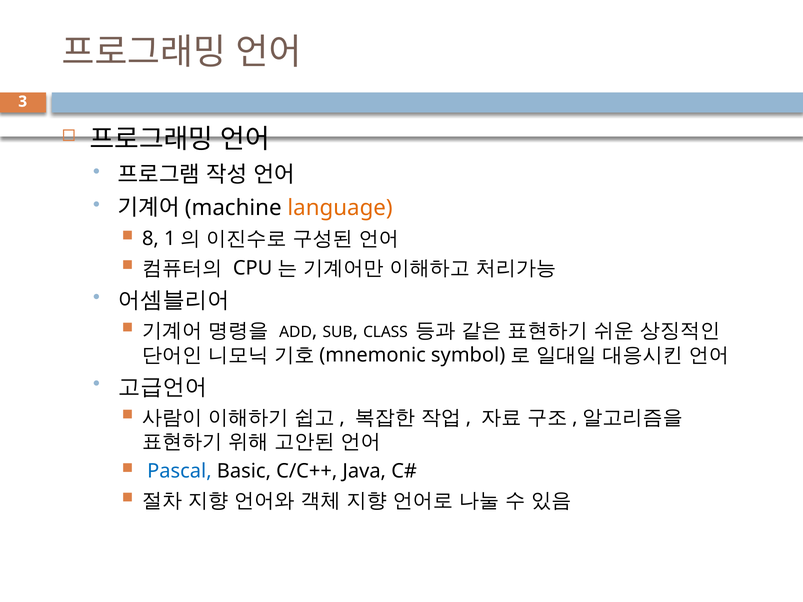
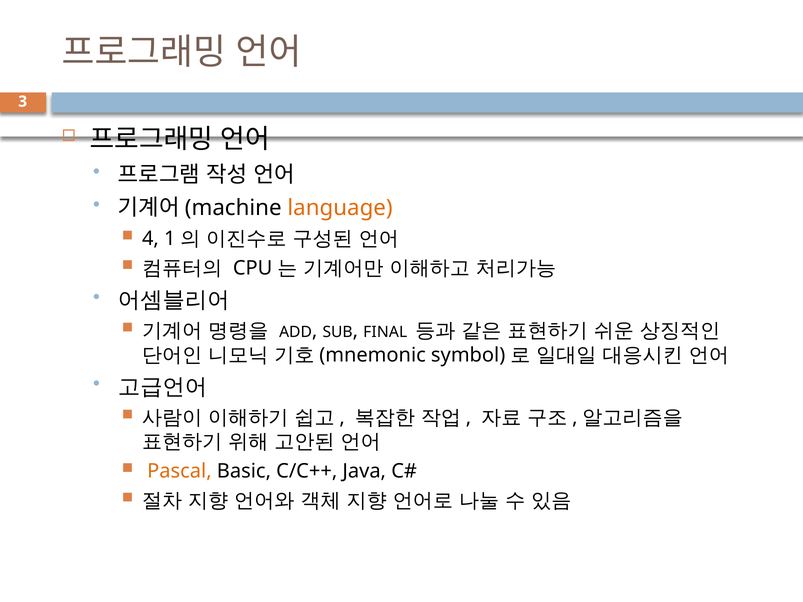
8: 8 -> 4
CLASS: CLASS -> FINAL
Pascal colour: blue -> orange
